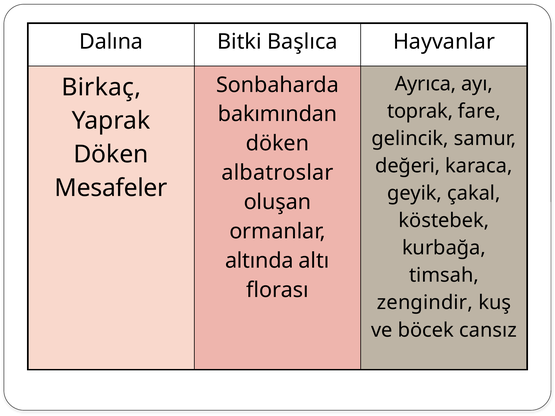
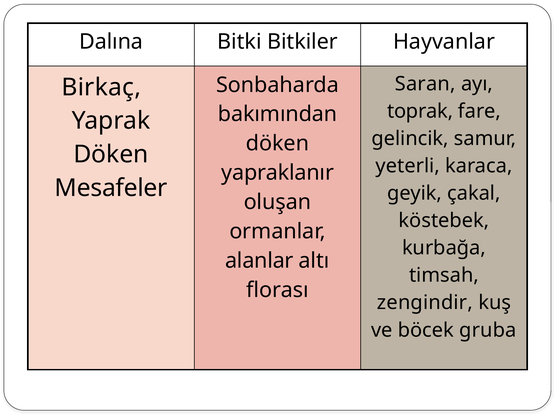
Başlıca: Başlıca -> Bitkiler
Ayrıca: Ayrıca -> Saran
değeri: değeri -> yeterli
albatroslar: albatroslar -> yapraklanır
altında: altında -> alanlar
cansız: cansız -> gruba
